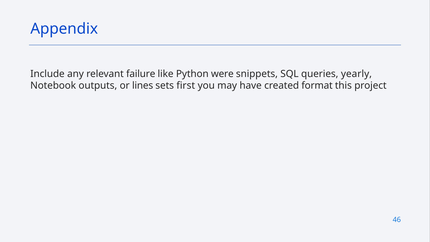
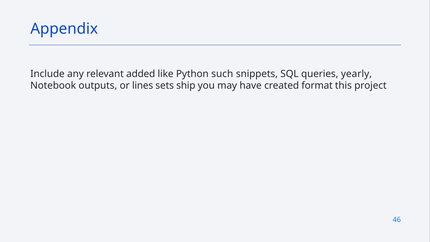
failure: failure -> added
were: were -> such
first: first -> ship
